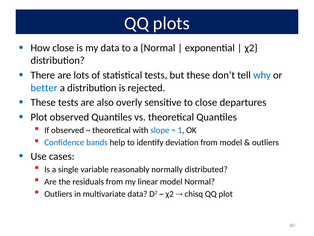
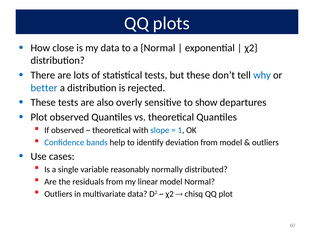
to close: close -> show
